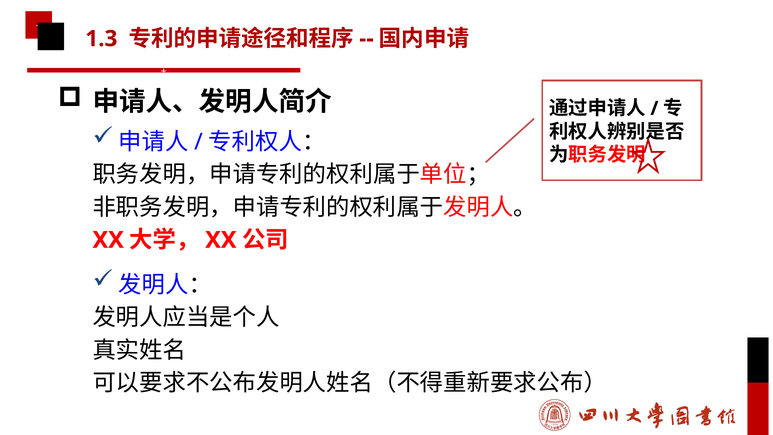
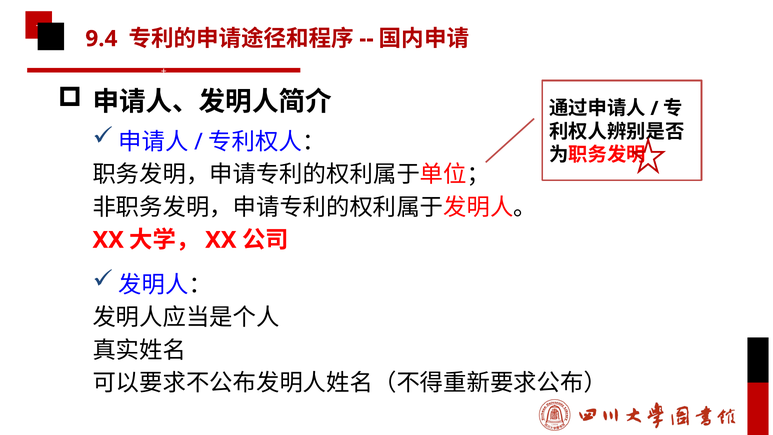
1.3: 1.3 -> 9.4
